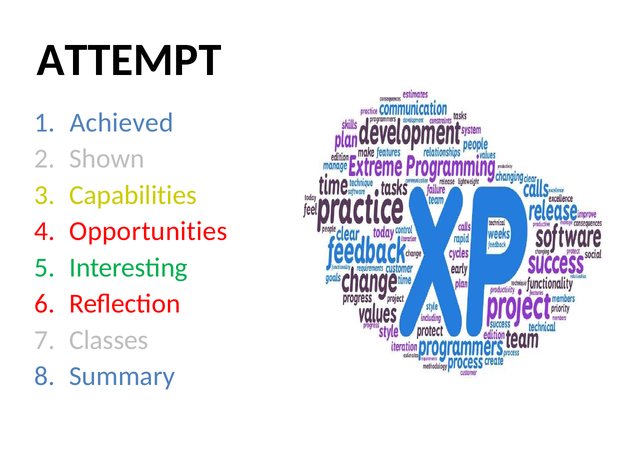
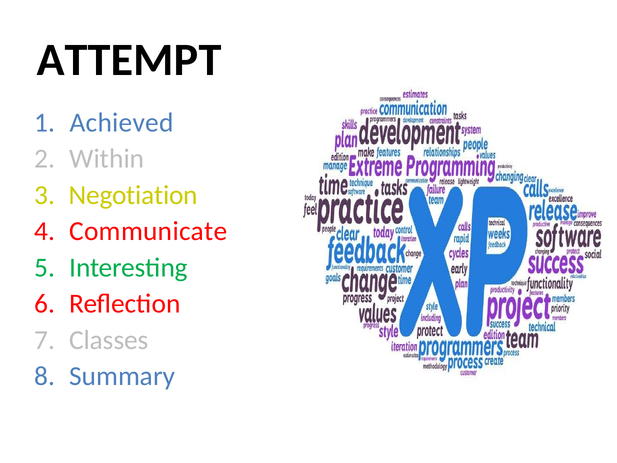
Shown: Shown -> Within
Capabilities: Capabilities -> Negotiation
Opportunities: Opportunities -> Communicate
